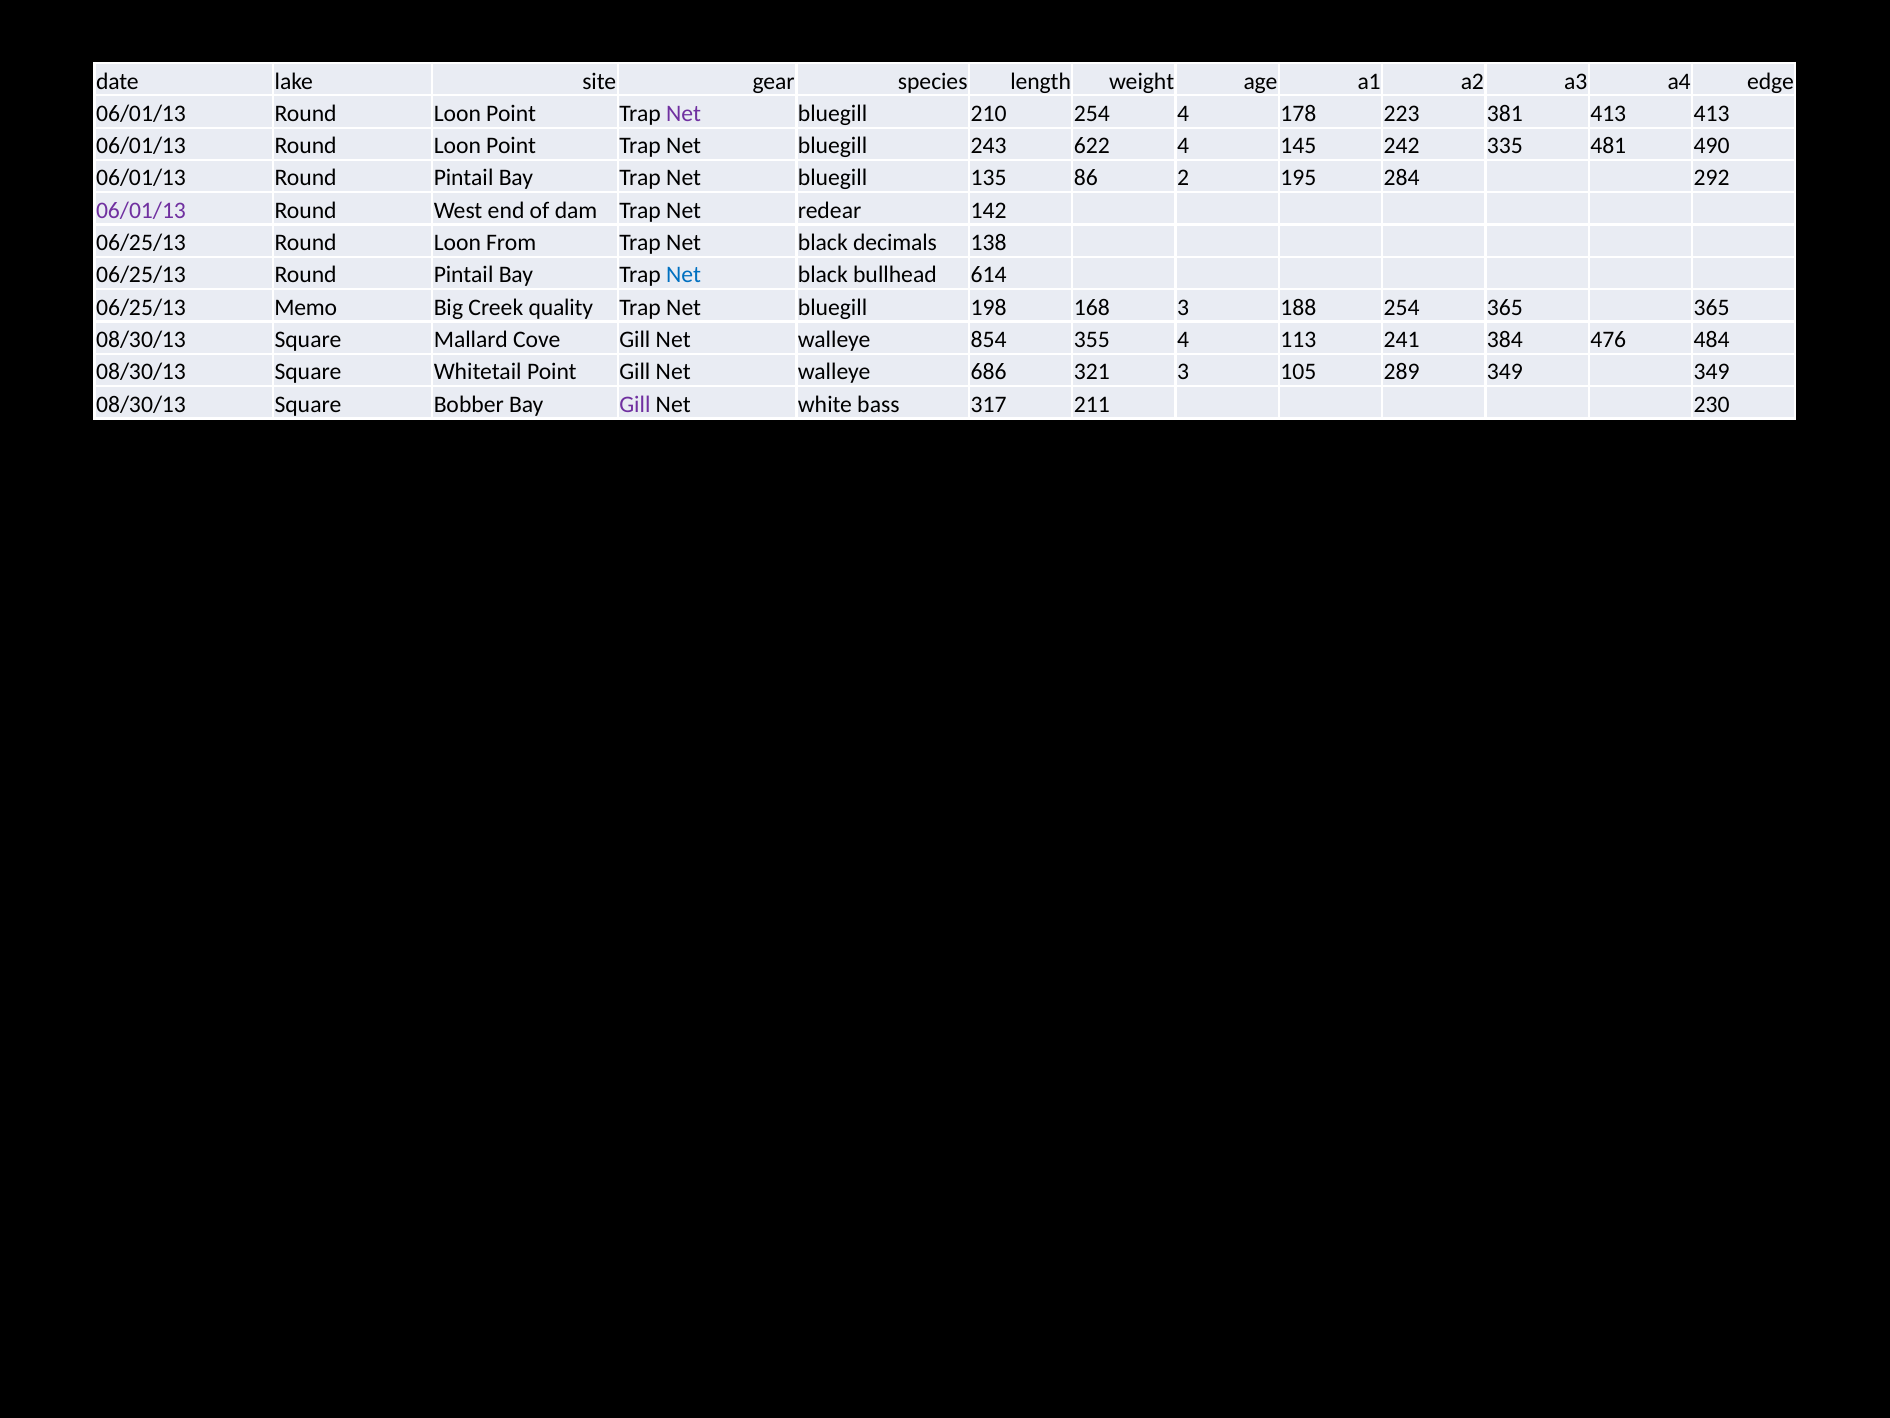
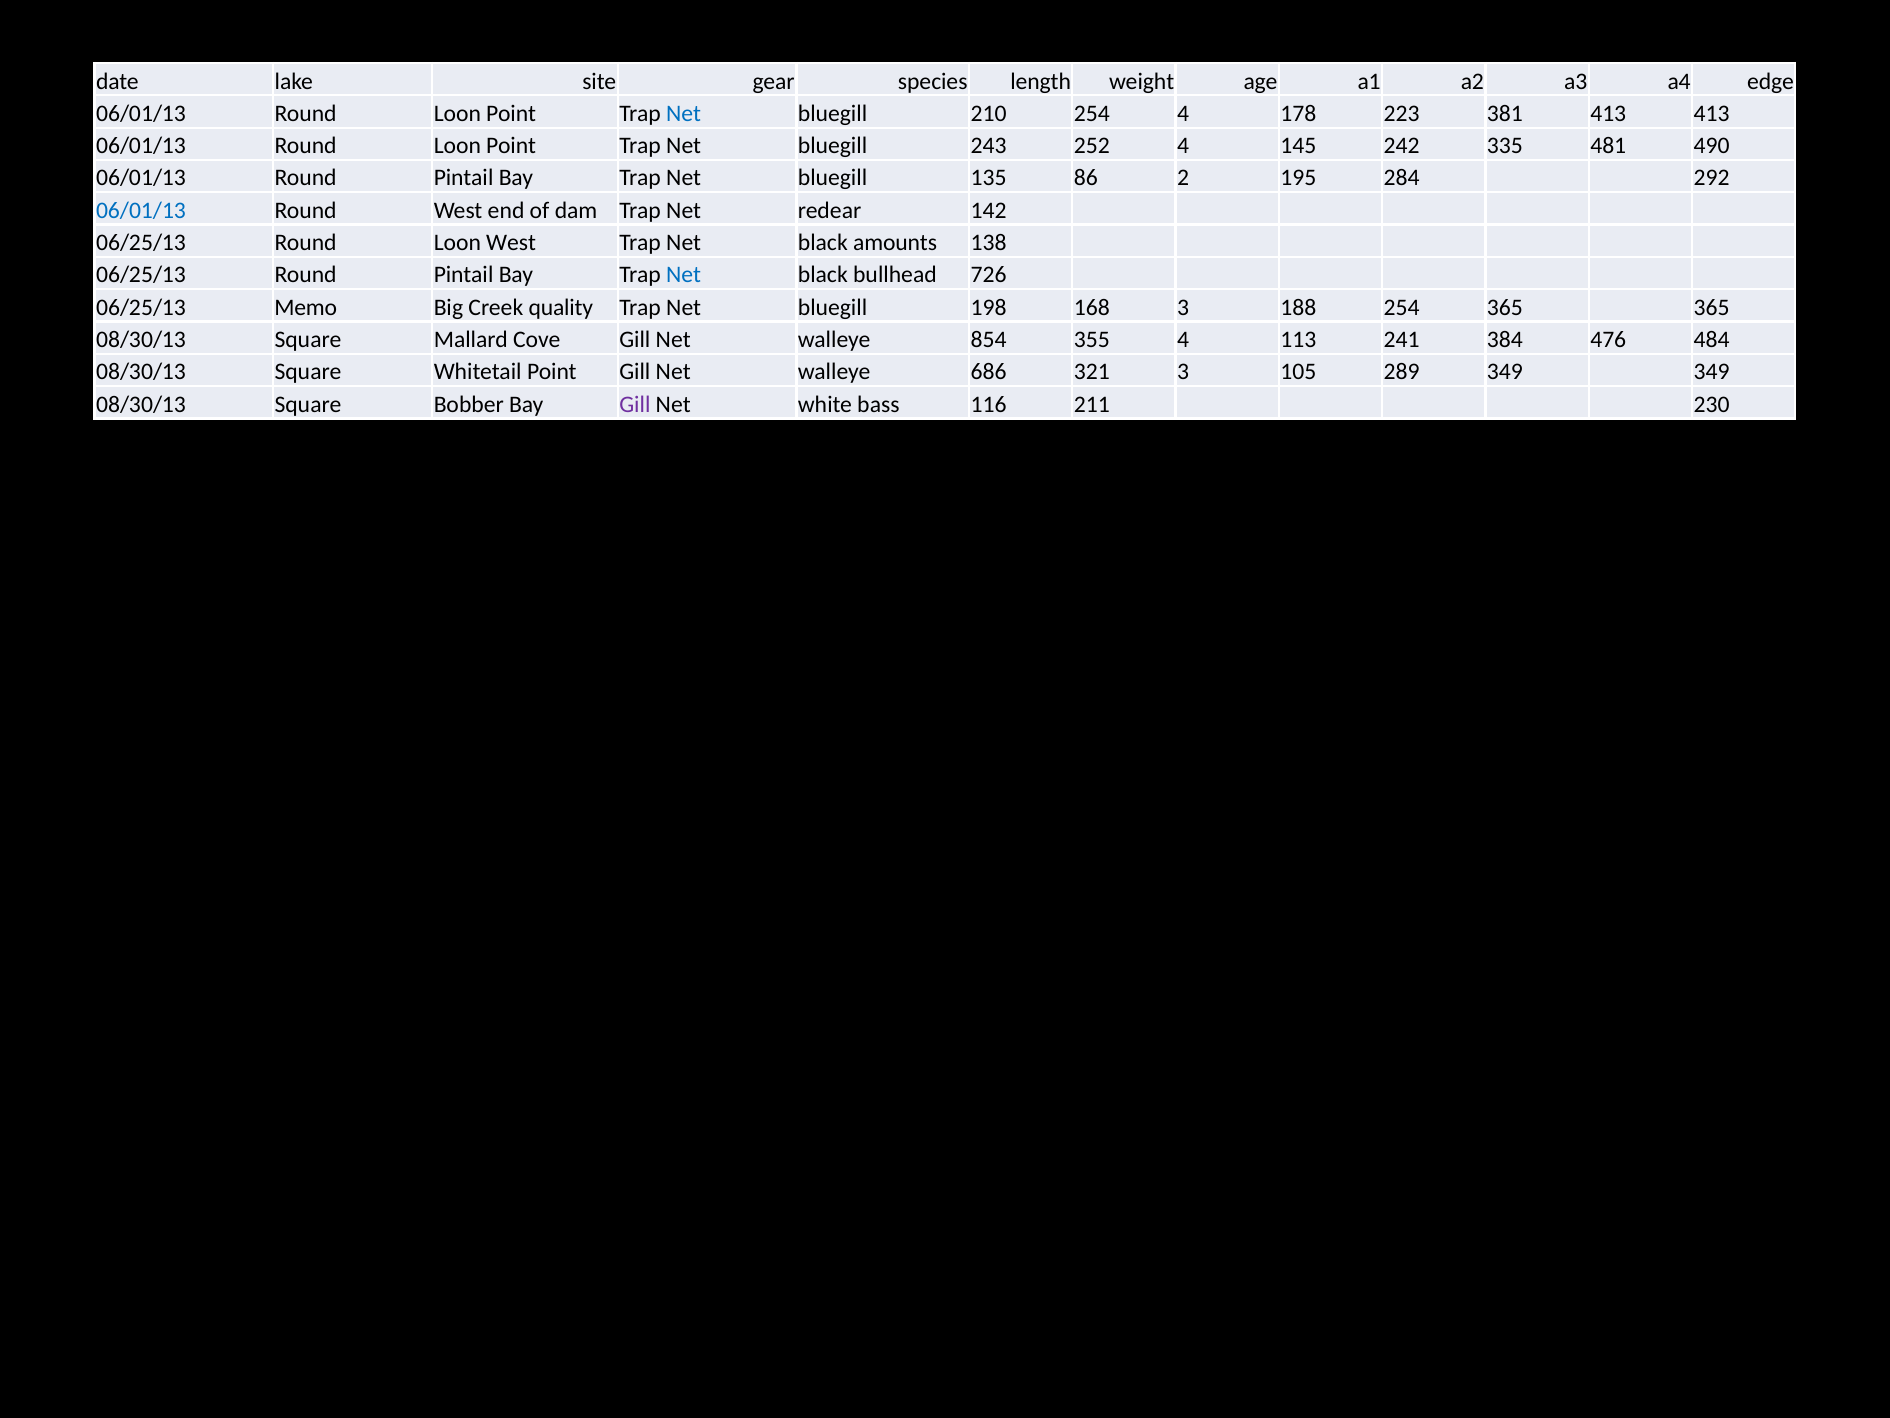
Net at (684, 113) colour: purple -> blue
622: 622 -> 252
06/01/13 at (141, 210) colour: purple -> blue
Loon From: From -> West
decimals: decimals -> amounts
614: 614 -> 726
317: 317 -> 116
